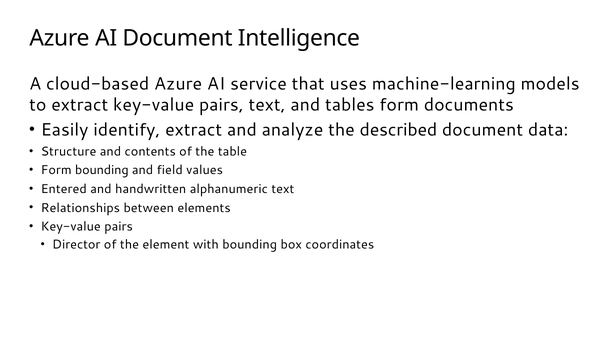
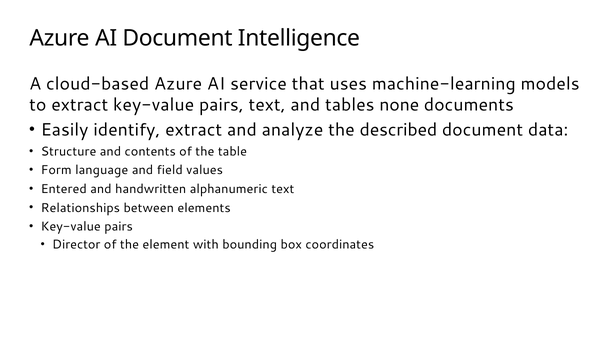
tables form: form -> none
Form bounding: bounding -> language
